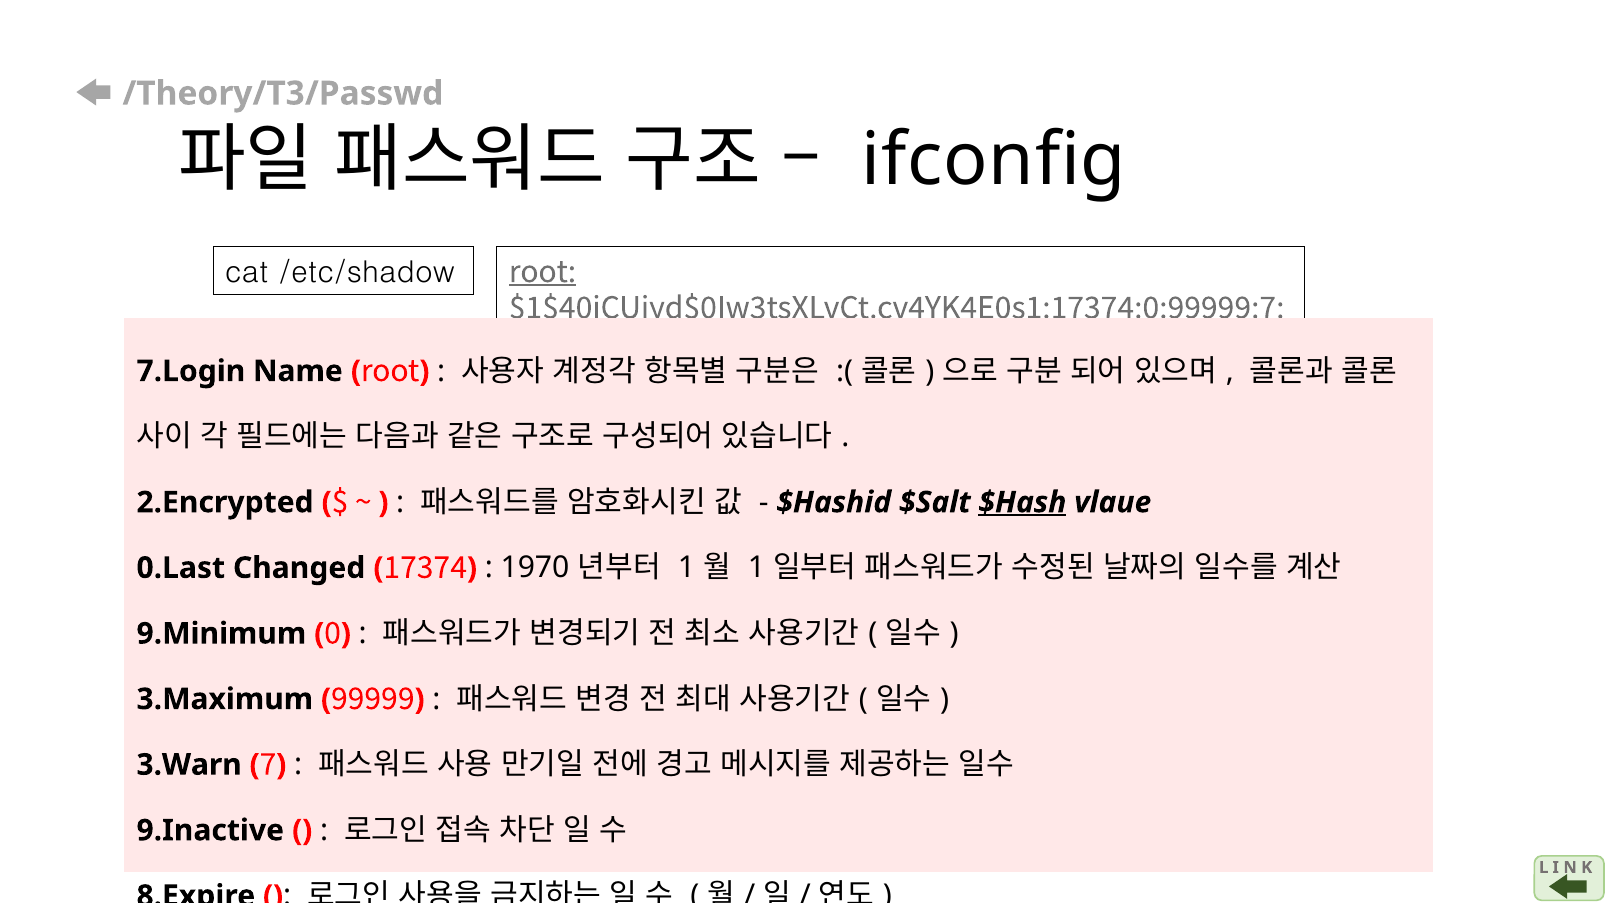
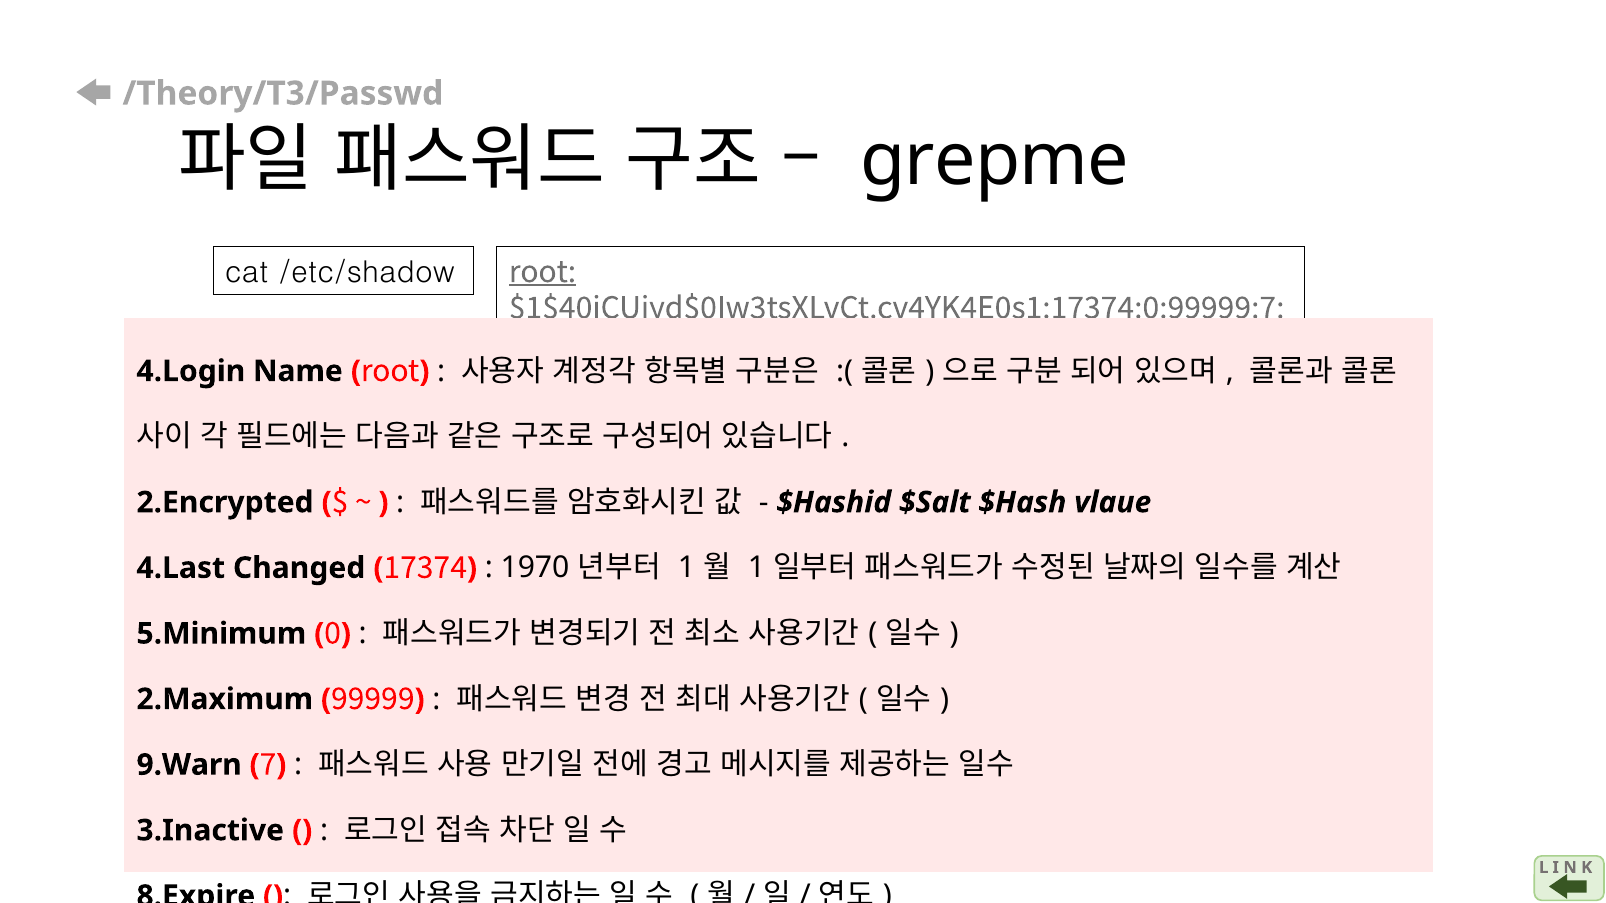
ifconfig: ifconfig -> grepme
7.Login: 7.Login -> 4.Login
$Hash underline: present -> none
0.Last: 0.Last -> 4.Last
9.Minimum: 9.Minimum -> 5.Minimum
3.Maximum: 3.Maximum -> 2.Maximum
3.Warn: 3.Warn -> 9.Warn
9.Inactive: 9.Inactive -> 3.Inactive
